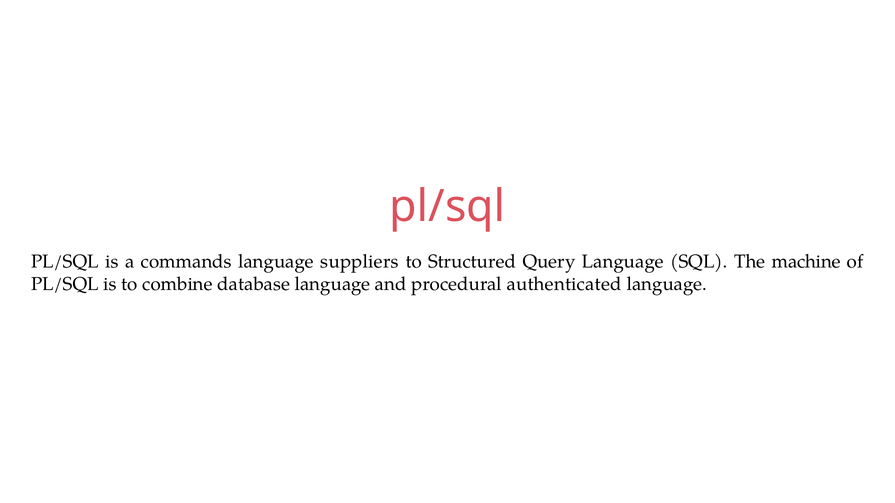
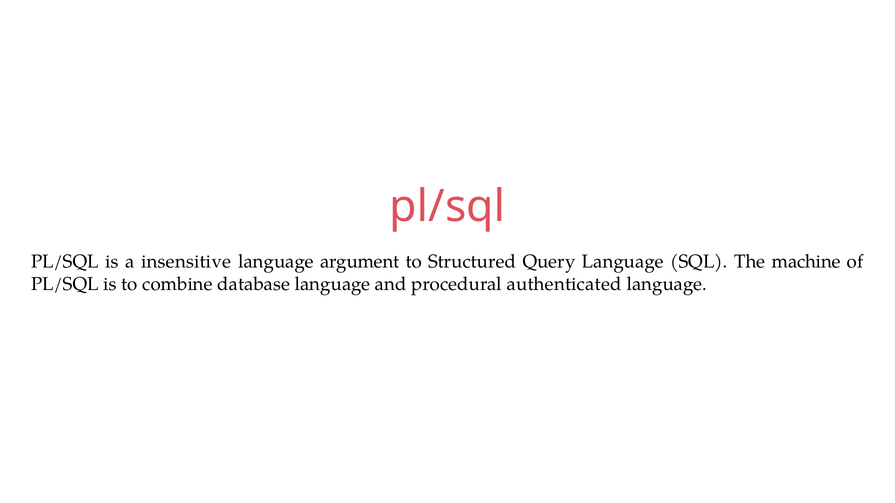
commands: commands -> insensitive
suppliers: suppliers -> argument
